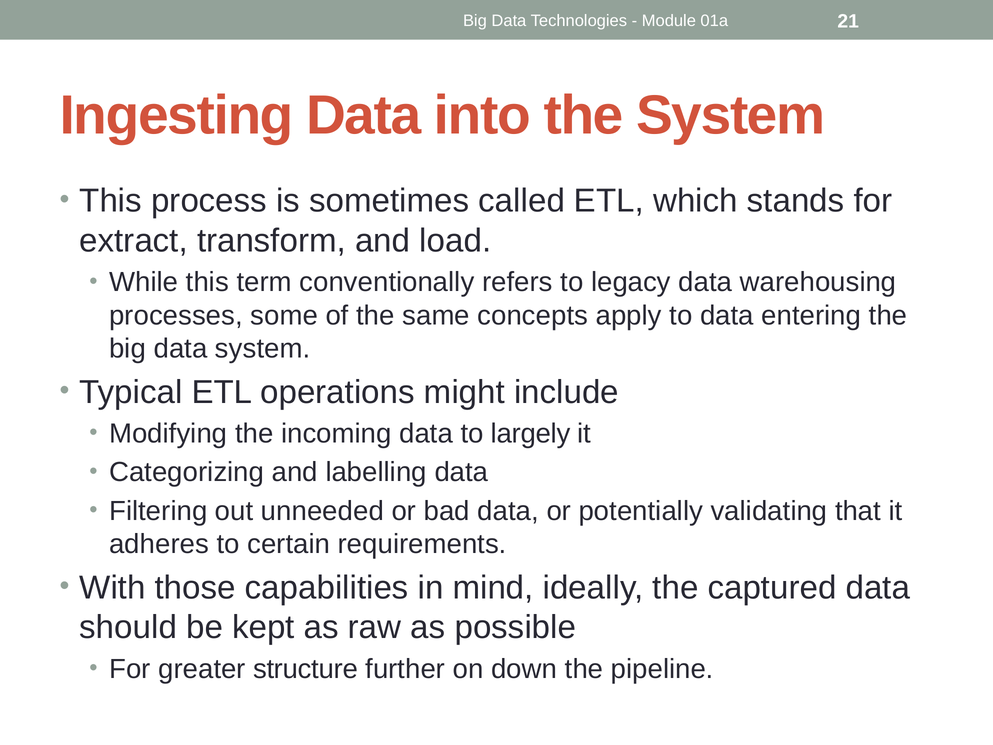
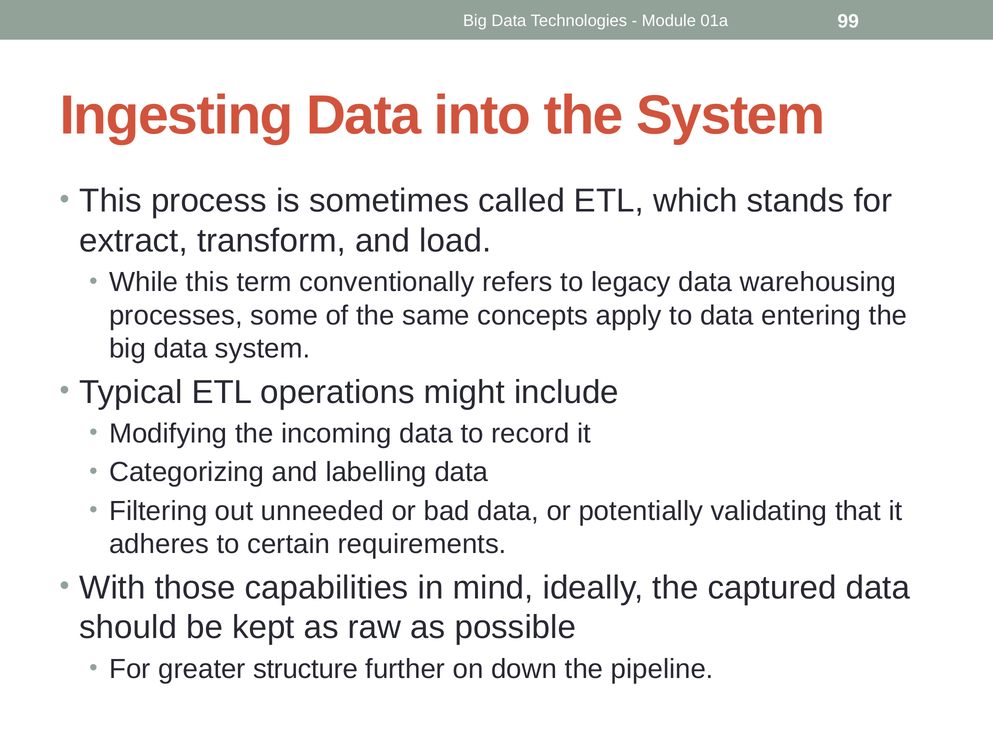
21: 21 -> 99
largely: largely -> record
